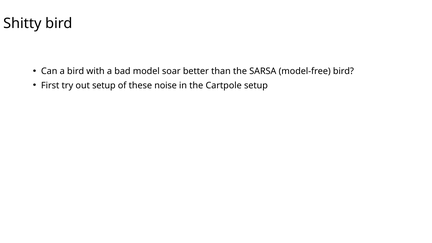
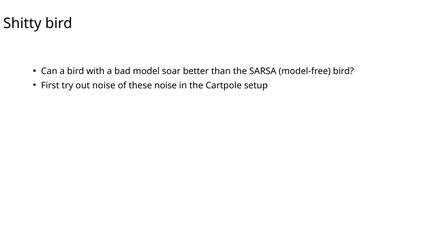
out setup: setup -> noise
